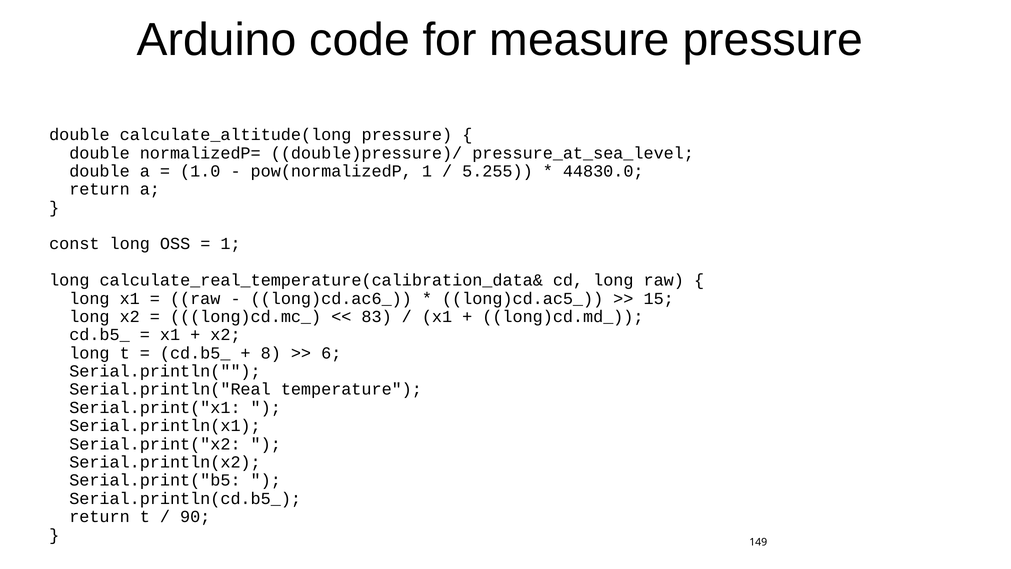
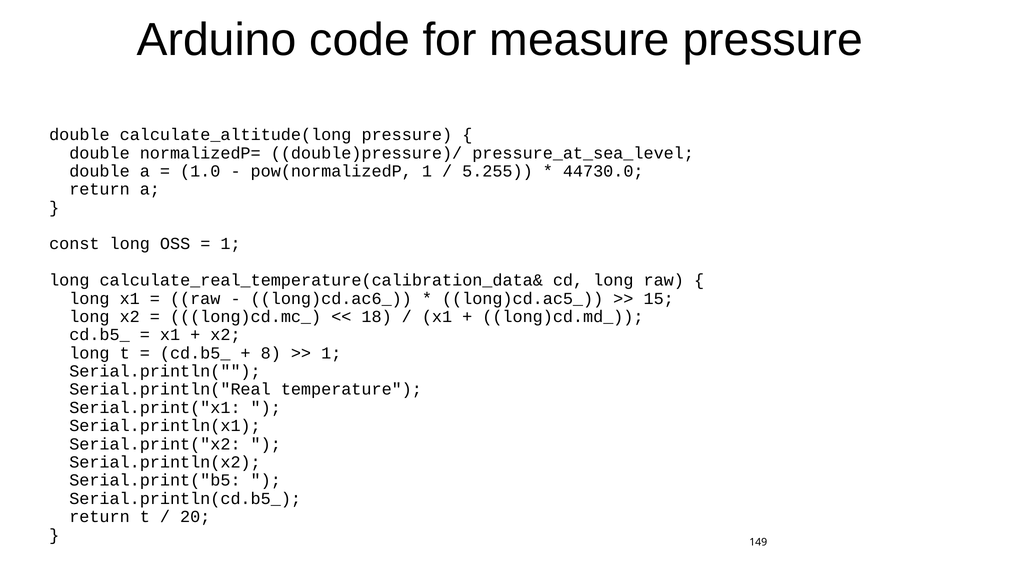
44830.0: 44830.0 -> 44730.0
83: 83 -> 18
6 at (331, 353): 6 -> 1
90: 90 -> 20
